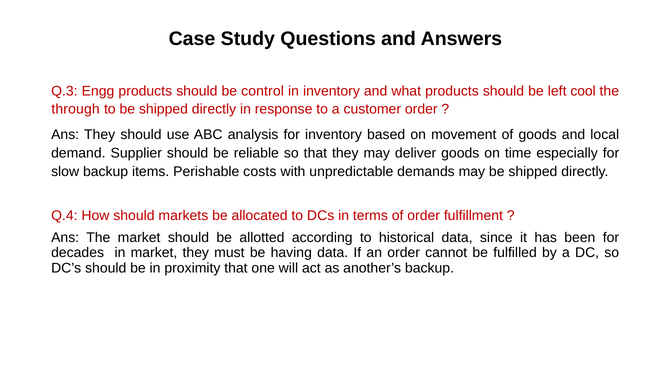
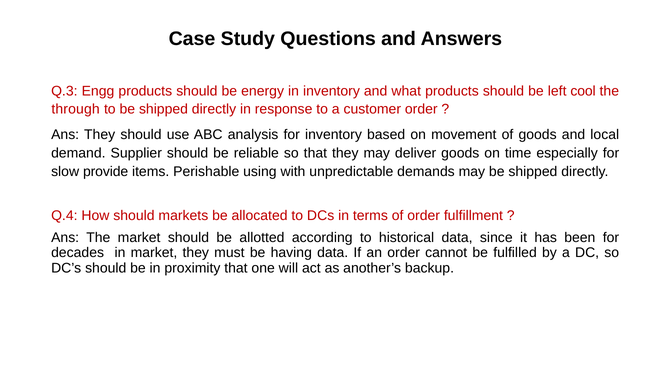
control: control -> energy
slow backup: backup -> provide
costs: costs -> using
